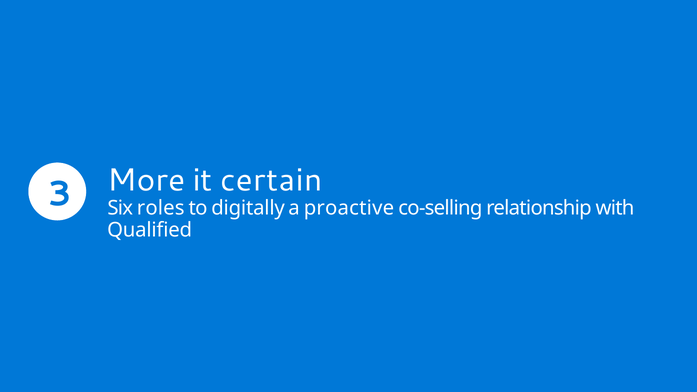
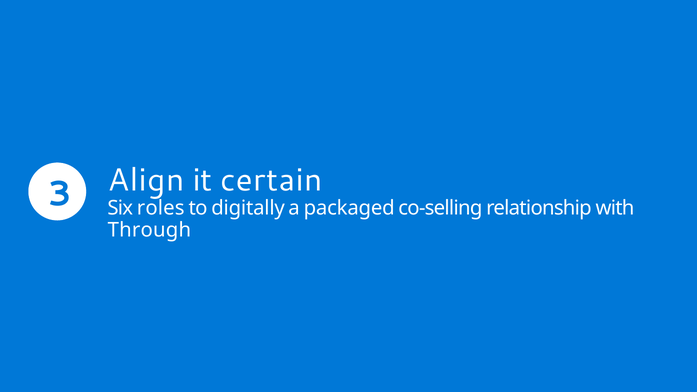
More: More -> Align
proactive: proactive -> packaged
Qualified: Qualified -> Through
